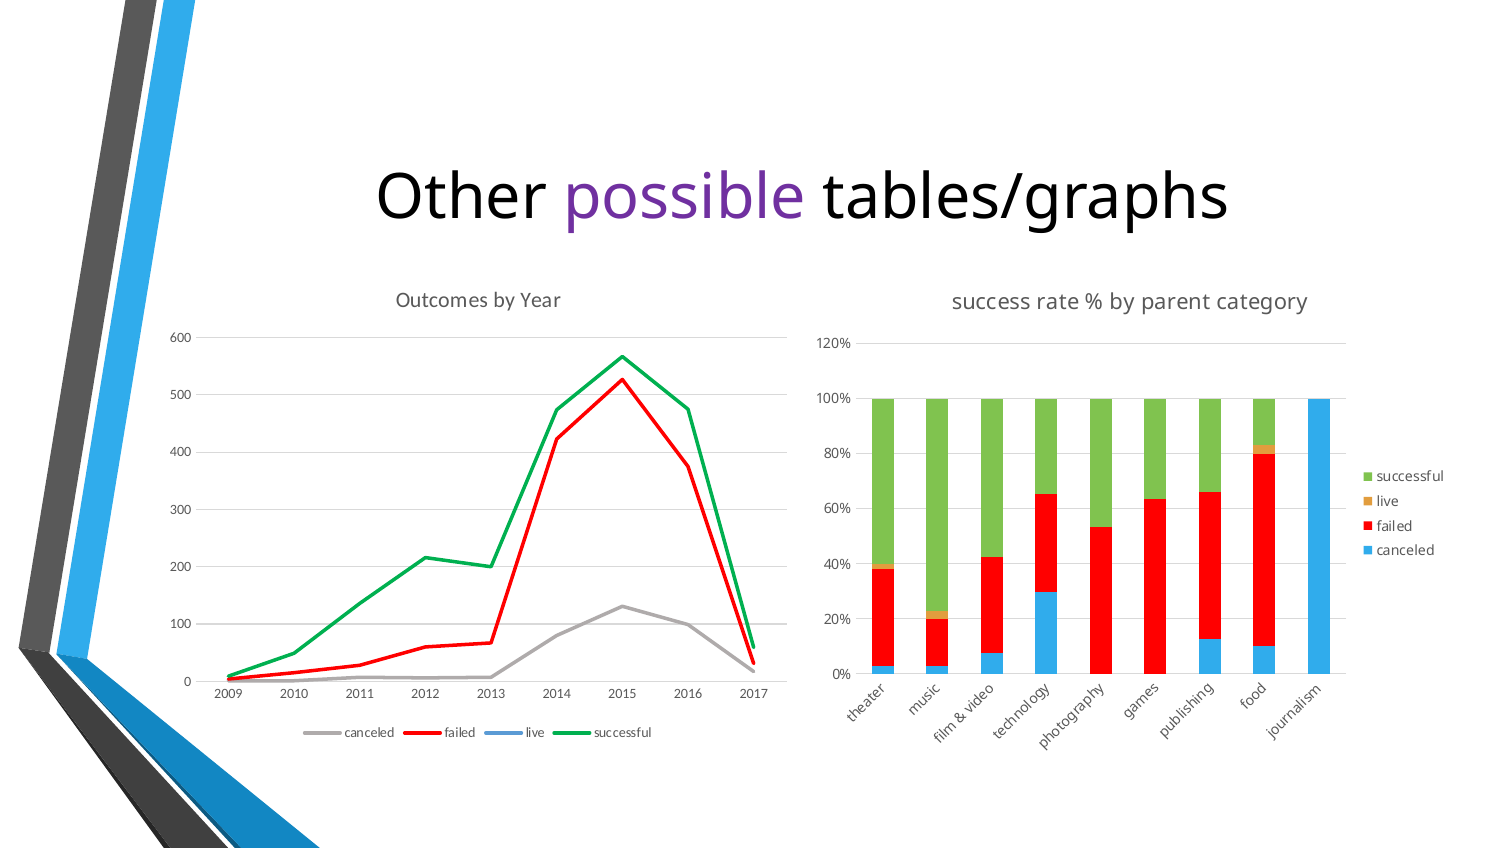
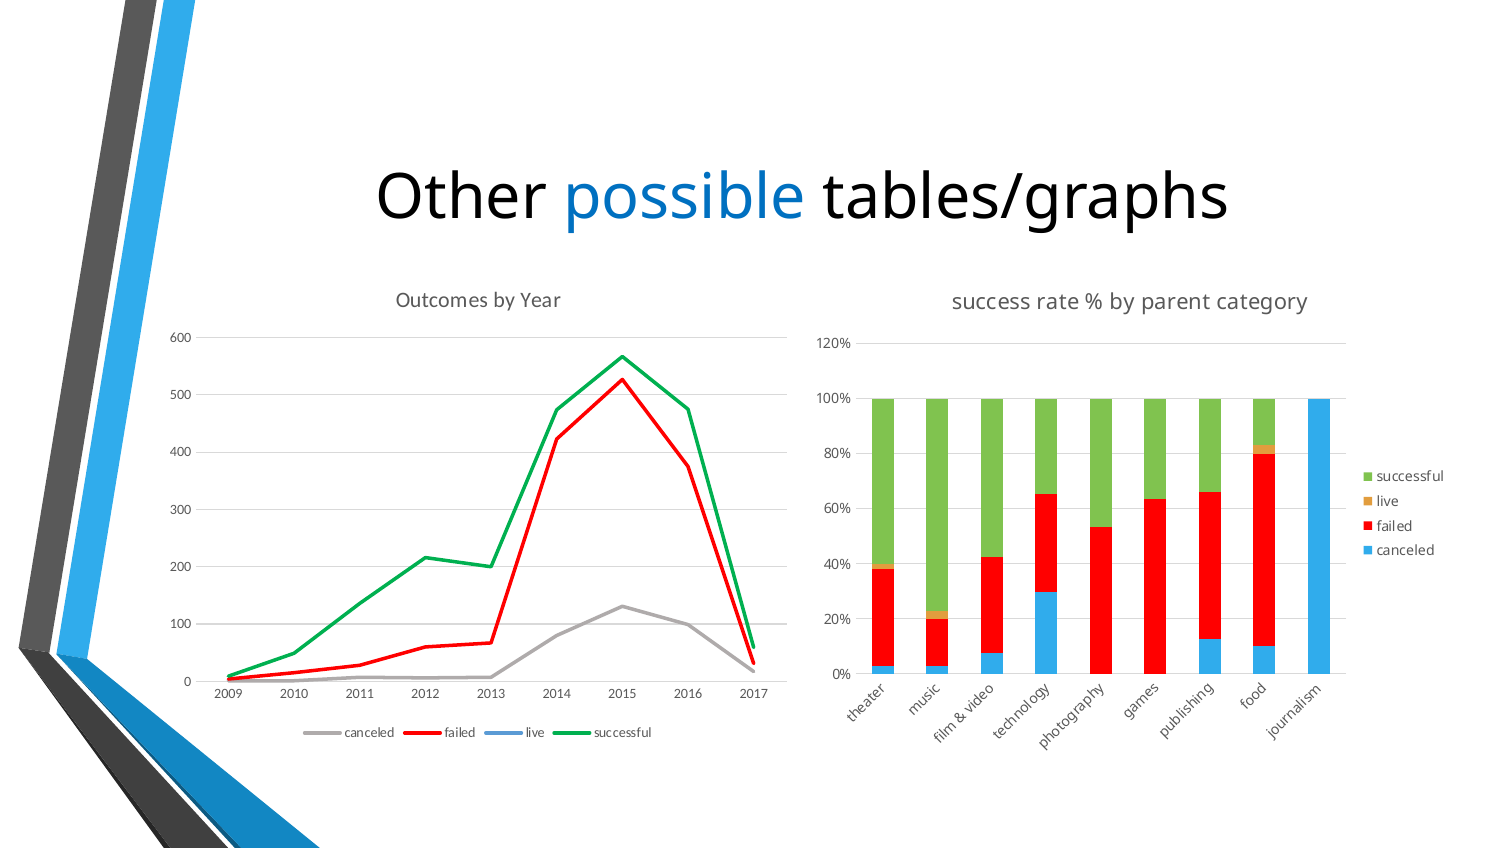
possible colour: purple -> blue
